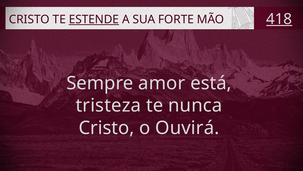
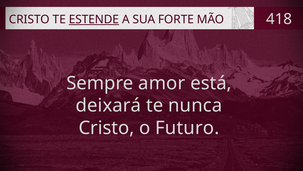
418 underline: present -> none
tristeza: tristeza -> deixará
Ouvirá: Ouvirá -> Futuro
